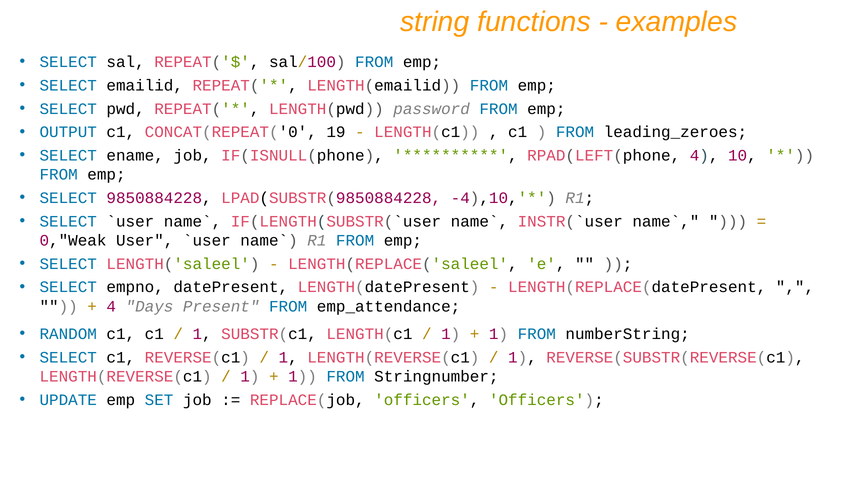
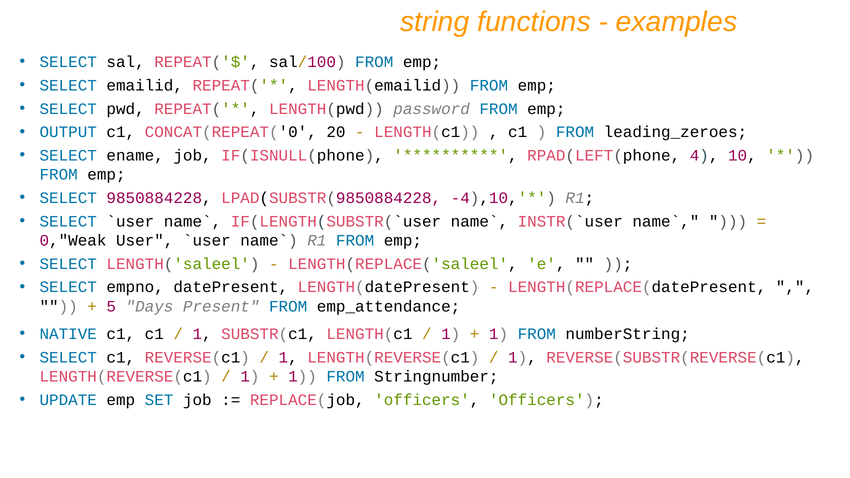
19: 19 -> 20
4 at (111, 306): 4 -> 5
RANDOM: RANDOM -> NATIVE
